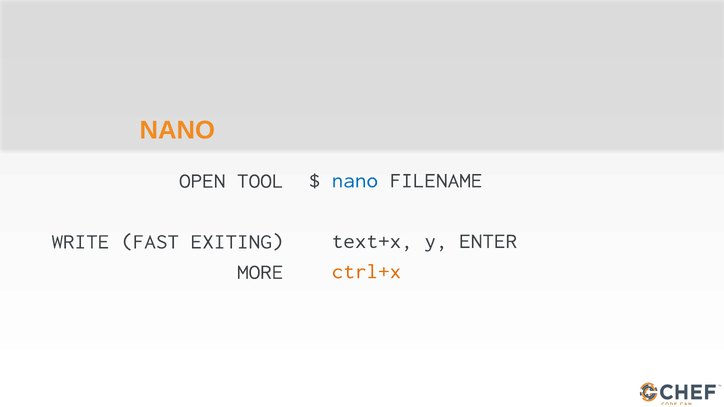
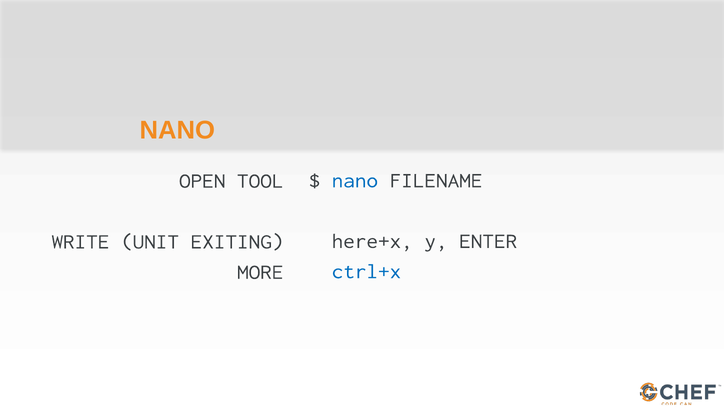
text+x: text+x -> here+x
FAST: FAST -> UNIT
ctrl+x colour: orange -> blue
